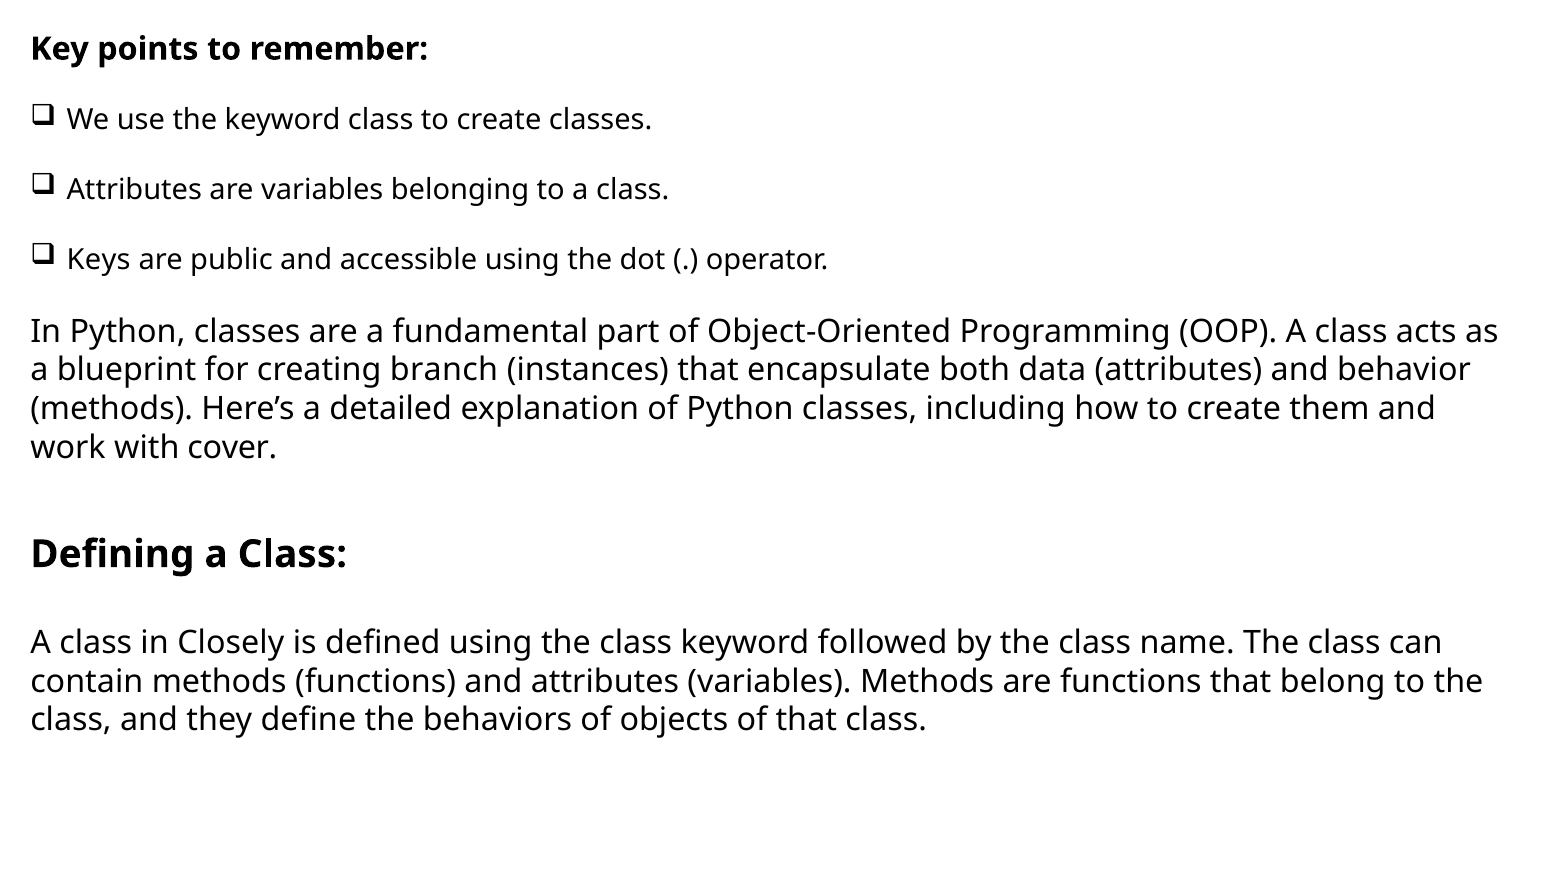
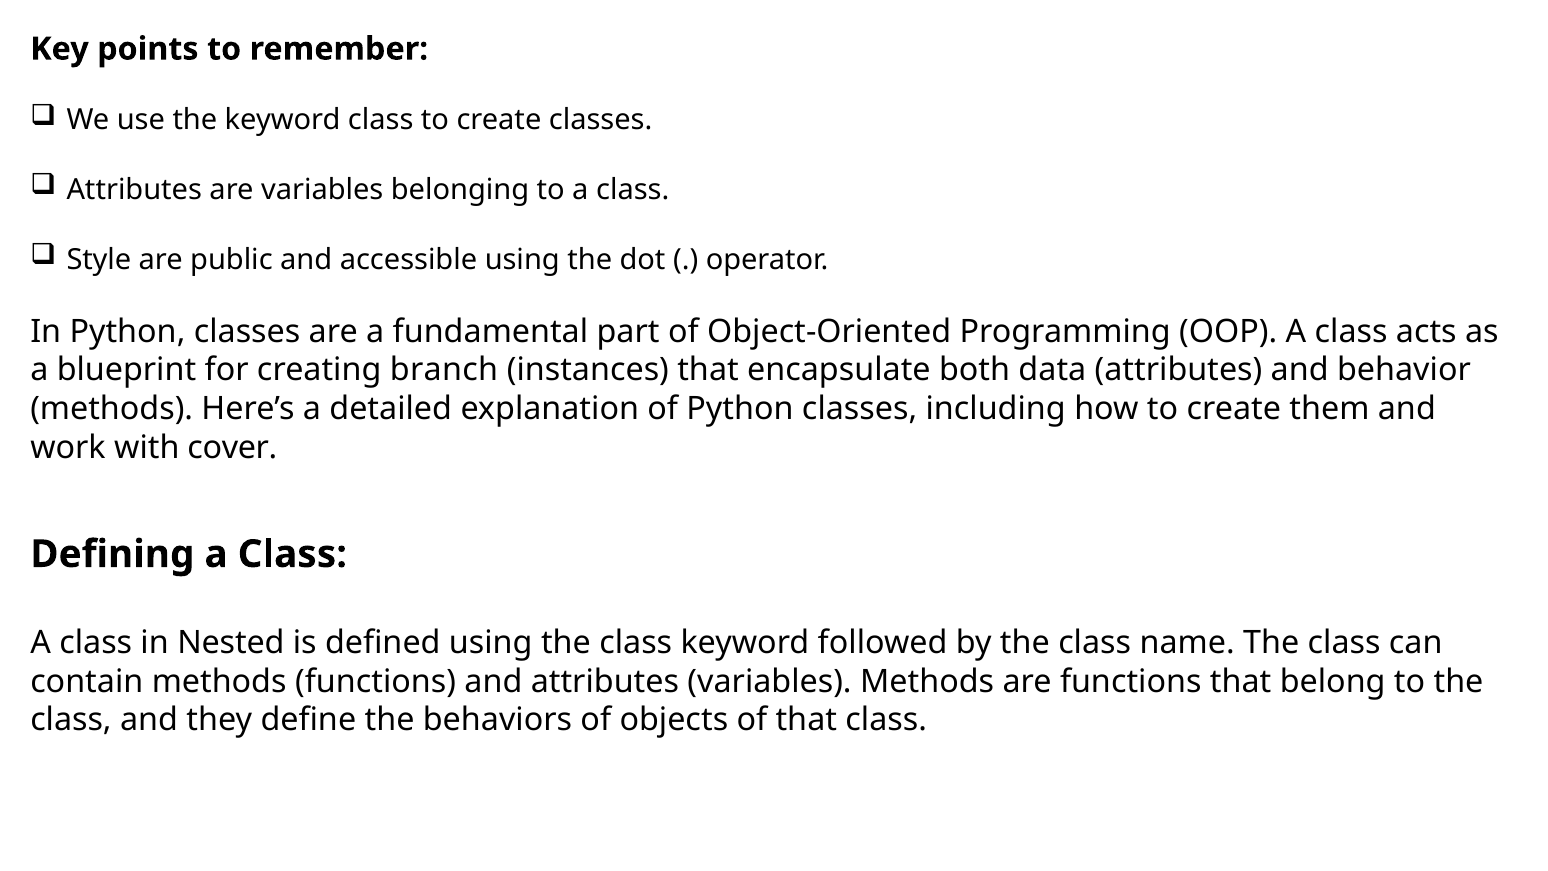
Keys: Keys -> Style
Closely: Closely -> Nested
